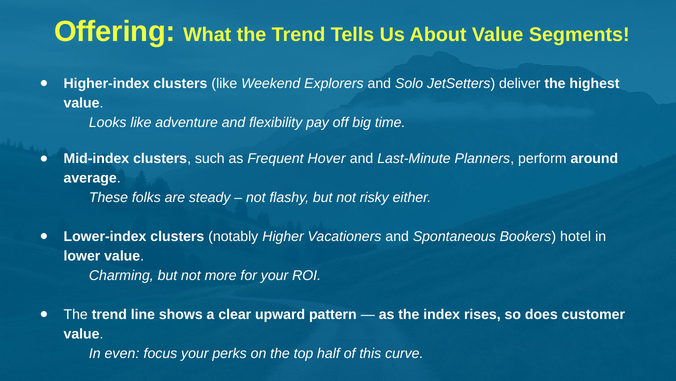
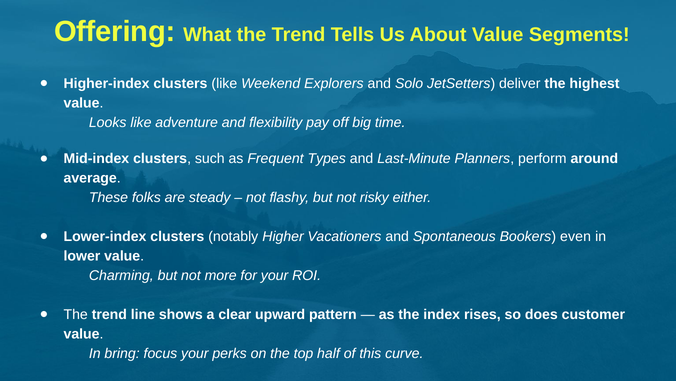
Hover: Hover -> Types
hotel: hotel -> even
even: even -> bring
